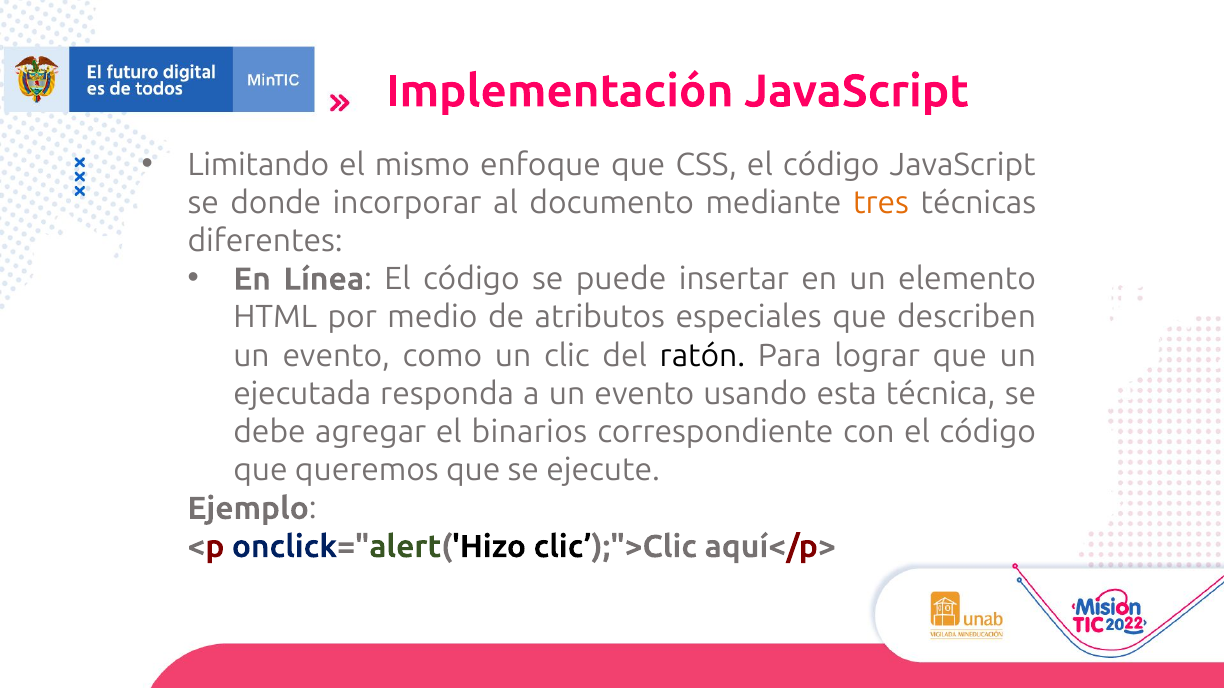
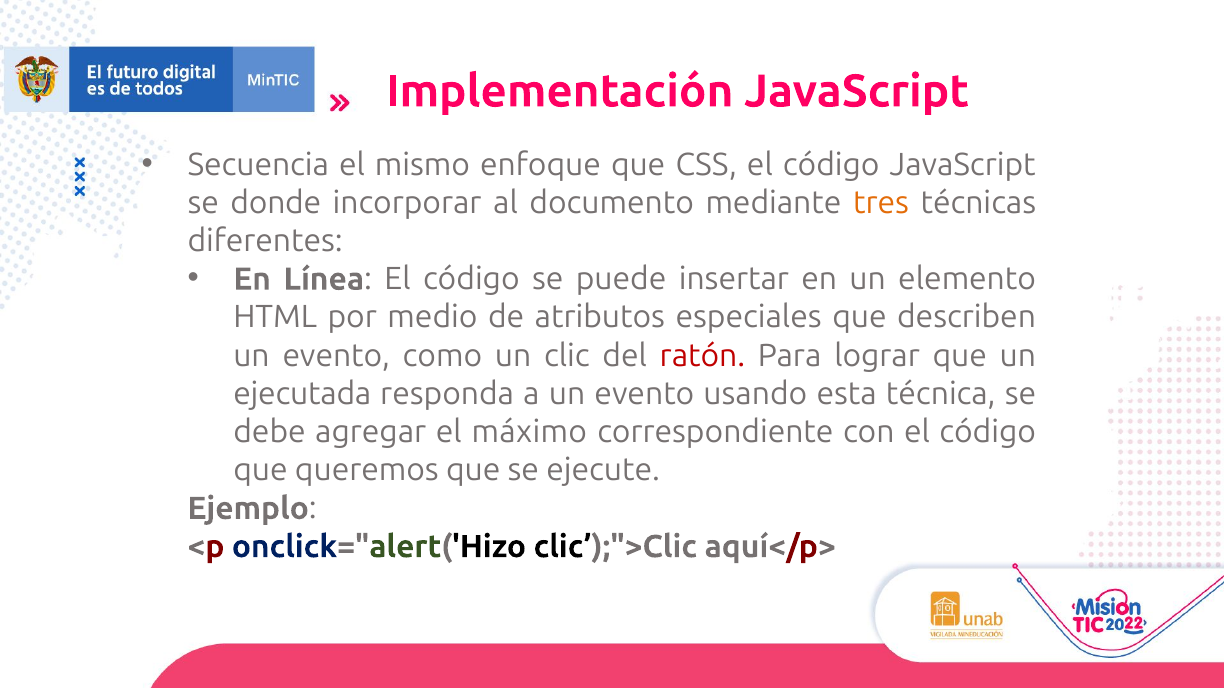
Limitando: Limitando -> Secuencia
ratón colour: black -> red
binarios: binarios -> máximo
